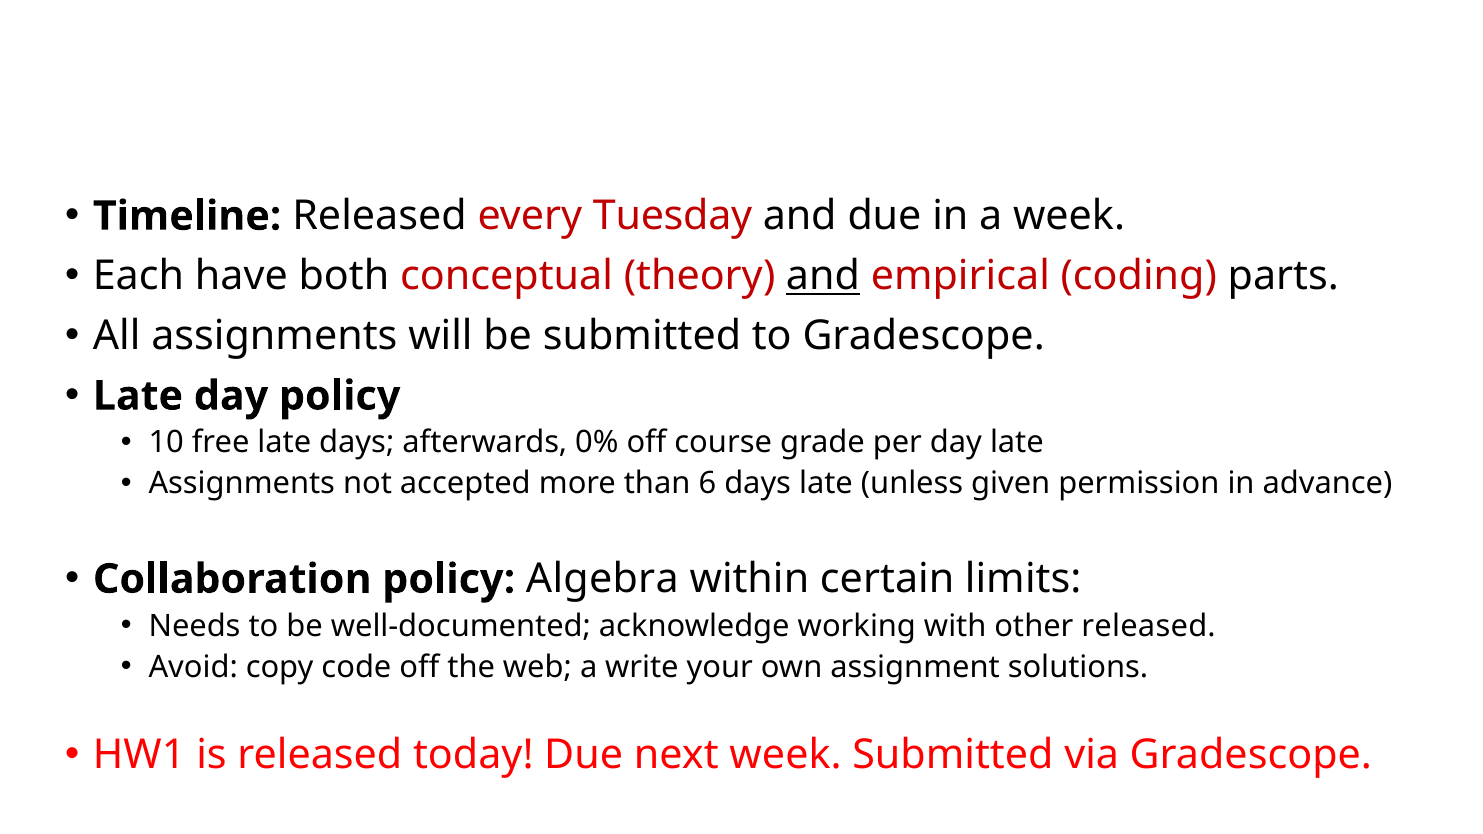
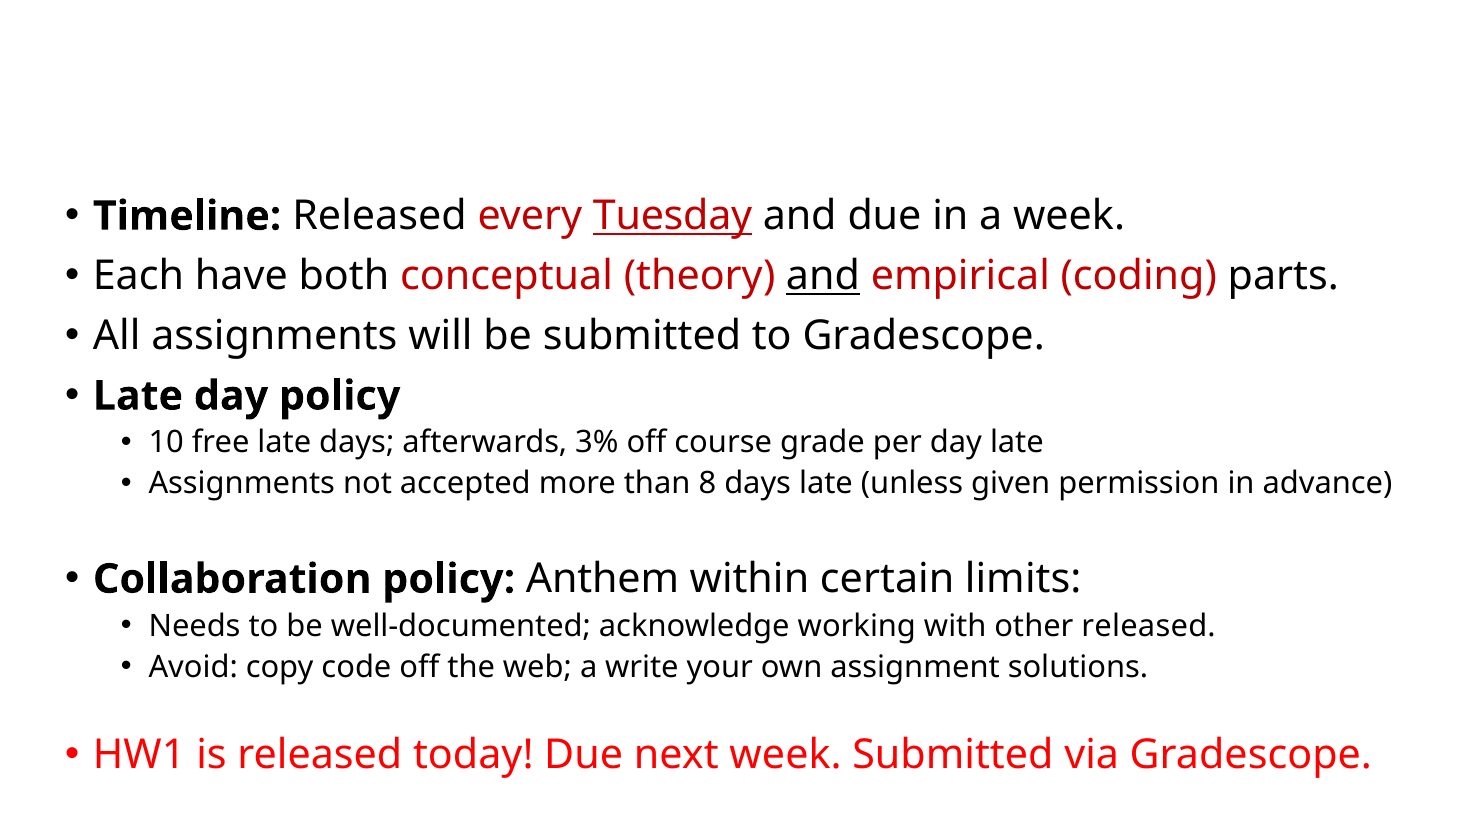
Tuesday underline: none -> present
0%: 0% -> 3%
6: 6 -> 8
Algebra: Algebra -> Anthem
